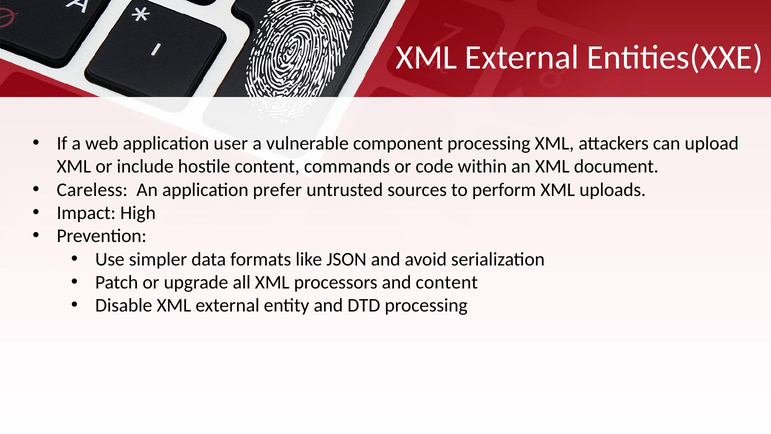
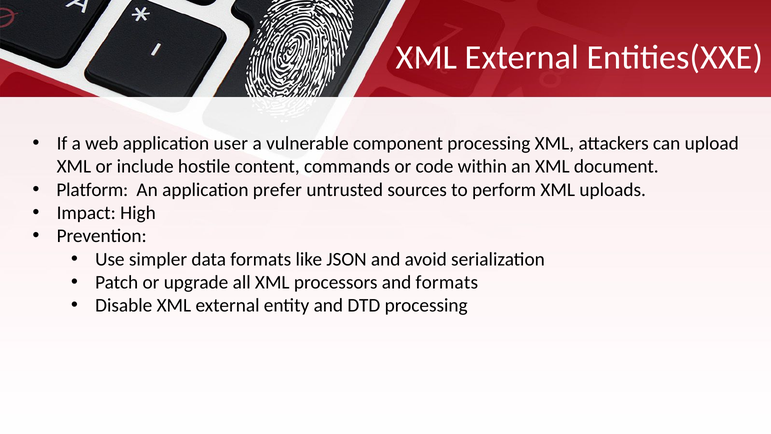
Careless: Careless -> Platform
and content: content -> formats
